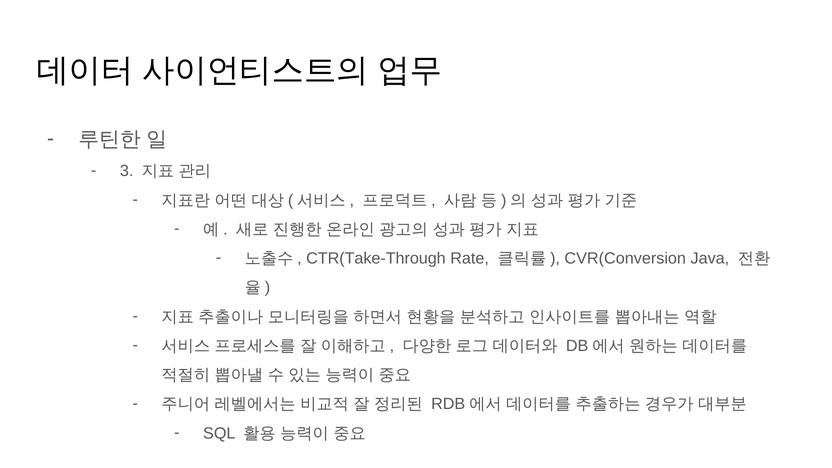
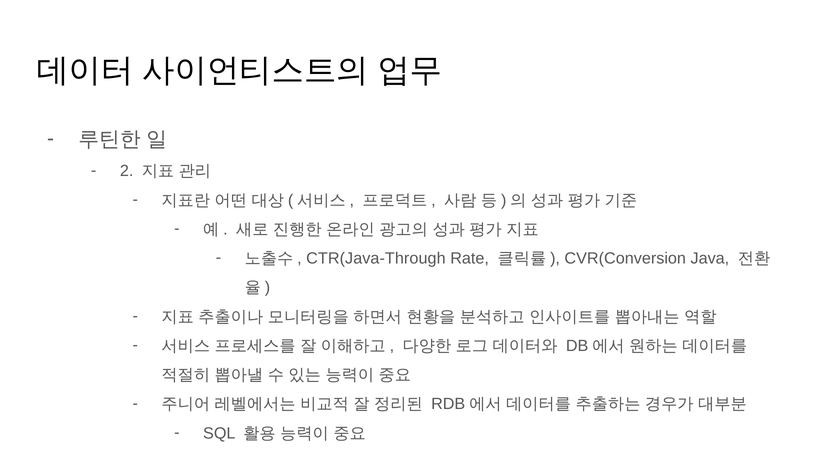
3: 3 -> 2
CTR(Take-Through: CTR(Take-Through -> CTR(Java-Through
